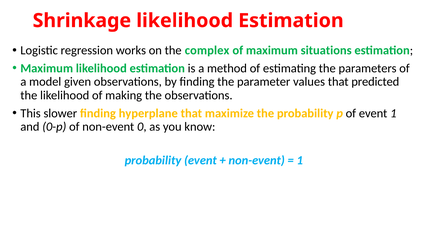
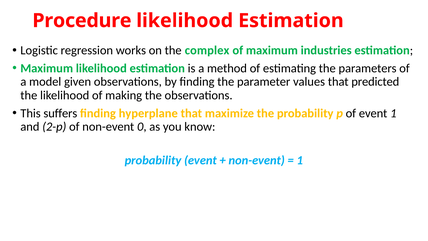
Shrinkage: Shrinkage -> Procedure
situations: situations -> industries
slower: slower -> suffers
0-p: 0-p -> 2-p
